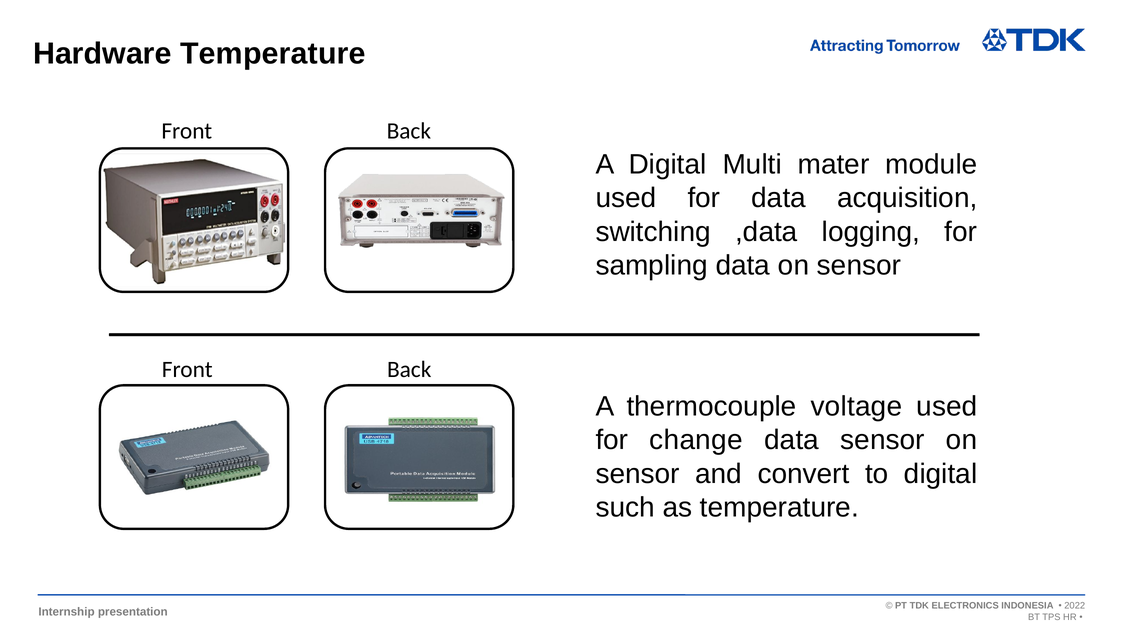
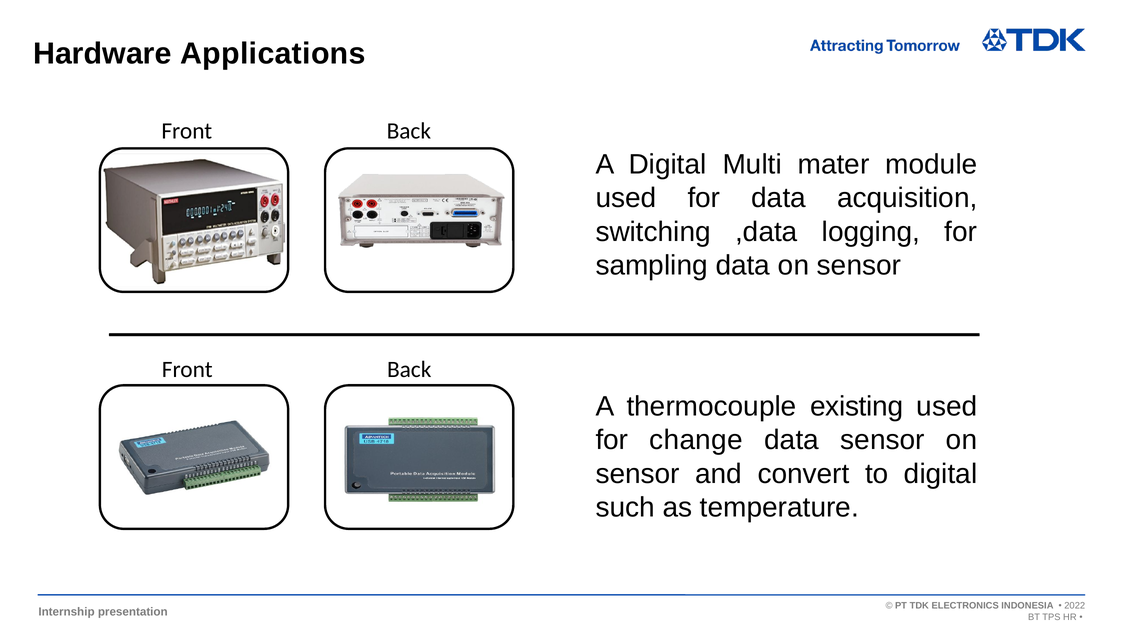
Hardware Temperature: Temperature -> Applications
voltage: voltage -> existing
